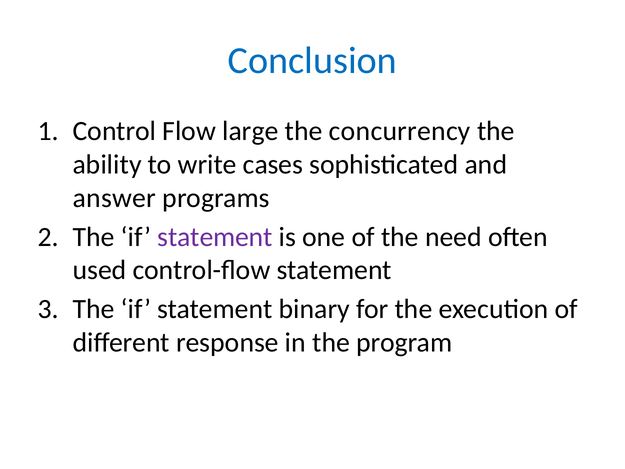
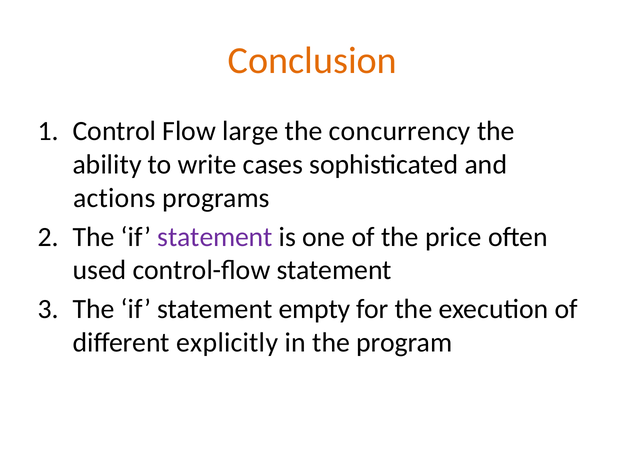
Conclusion colour: blue -> orange
answer: answer -> actions
need: need -> price
binary: binary -> empty
response: response -> explicitly
